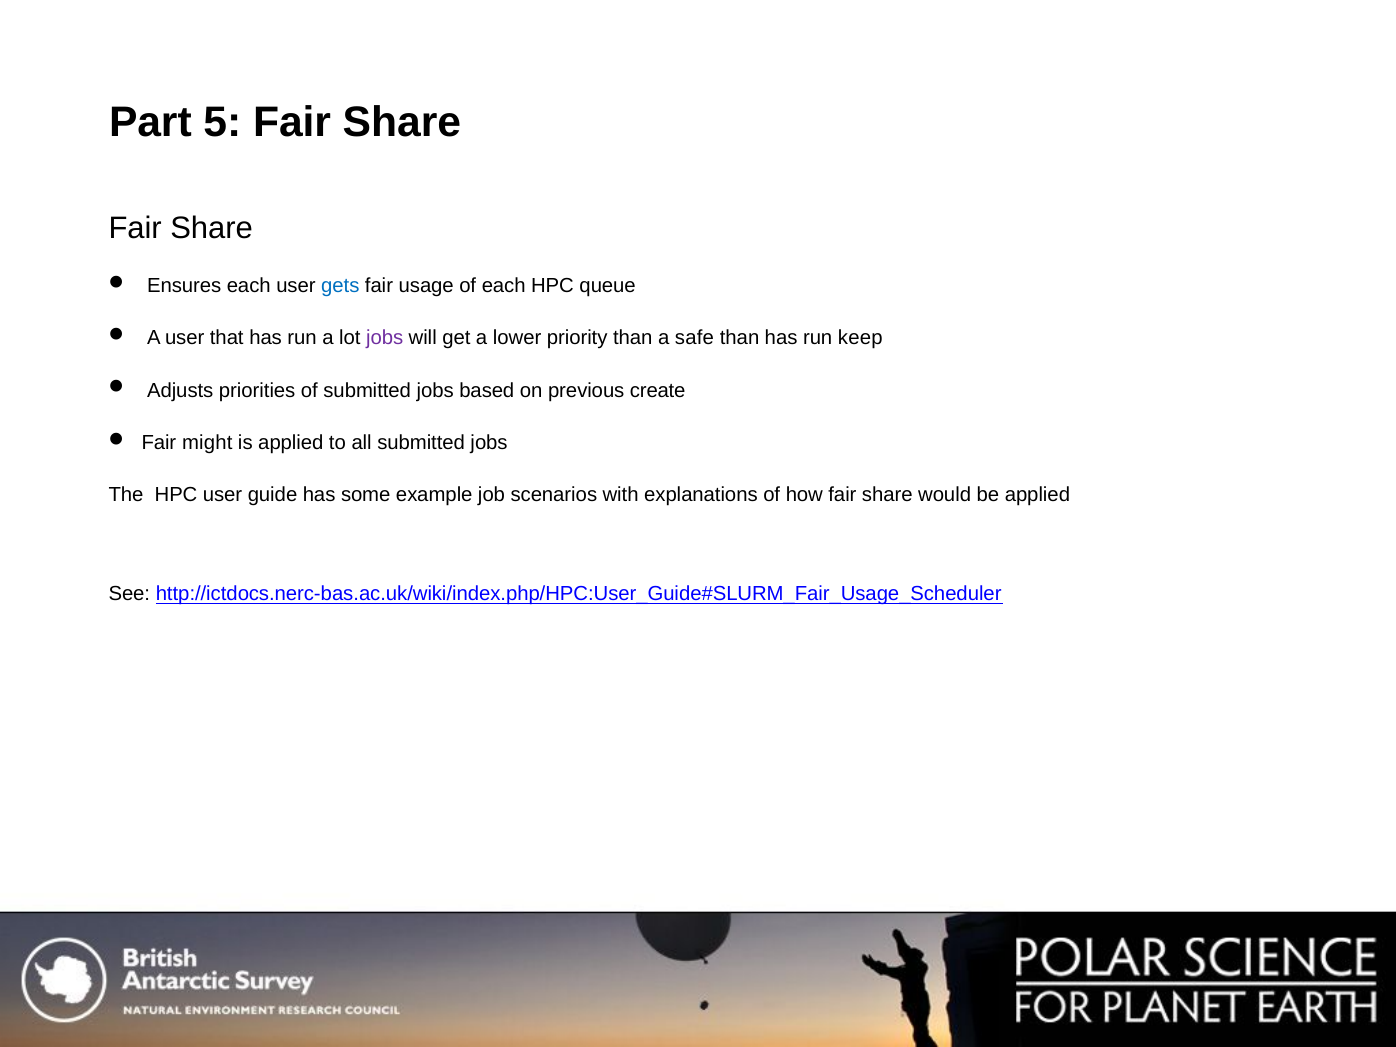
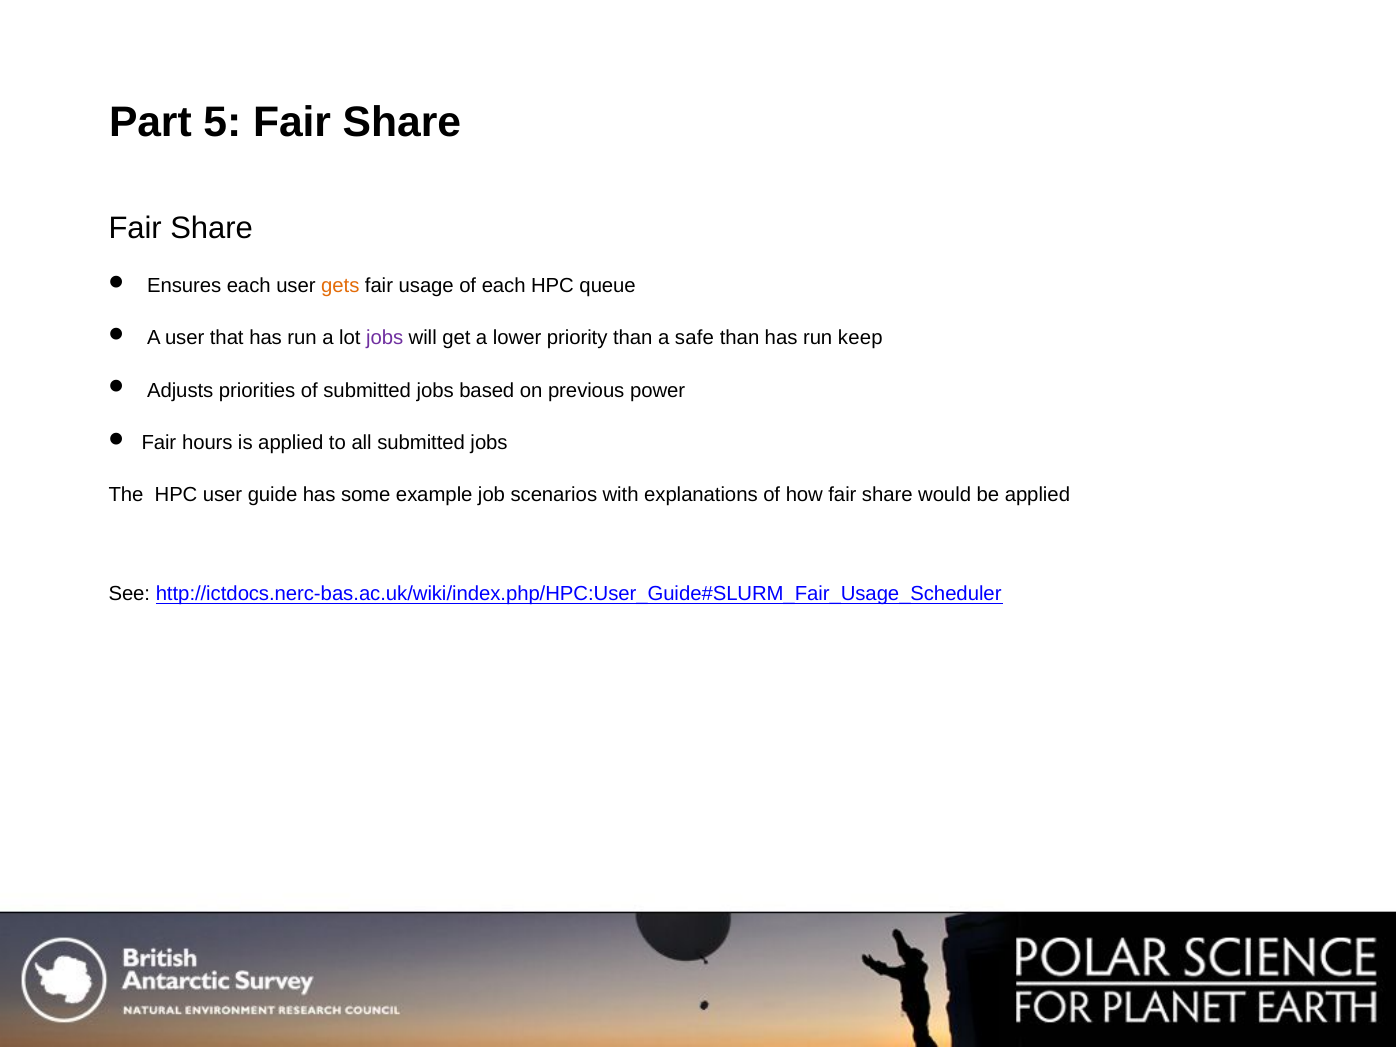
gets colour: blue -> orange
create: create -> power
might: might -> hours
